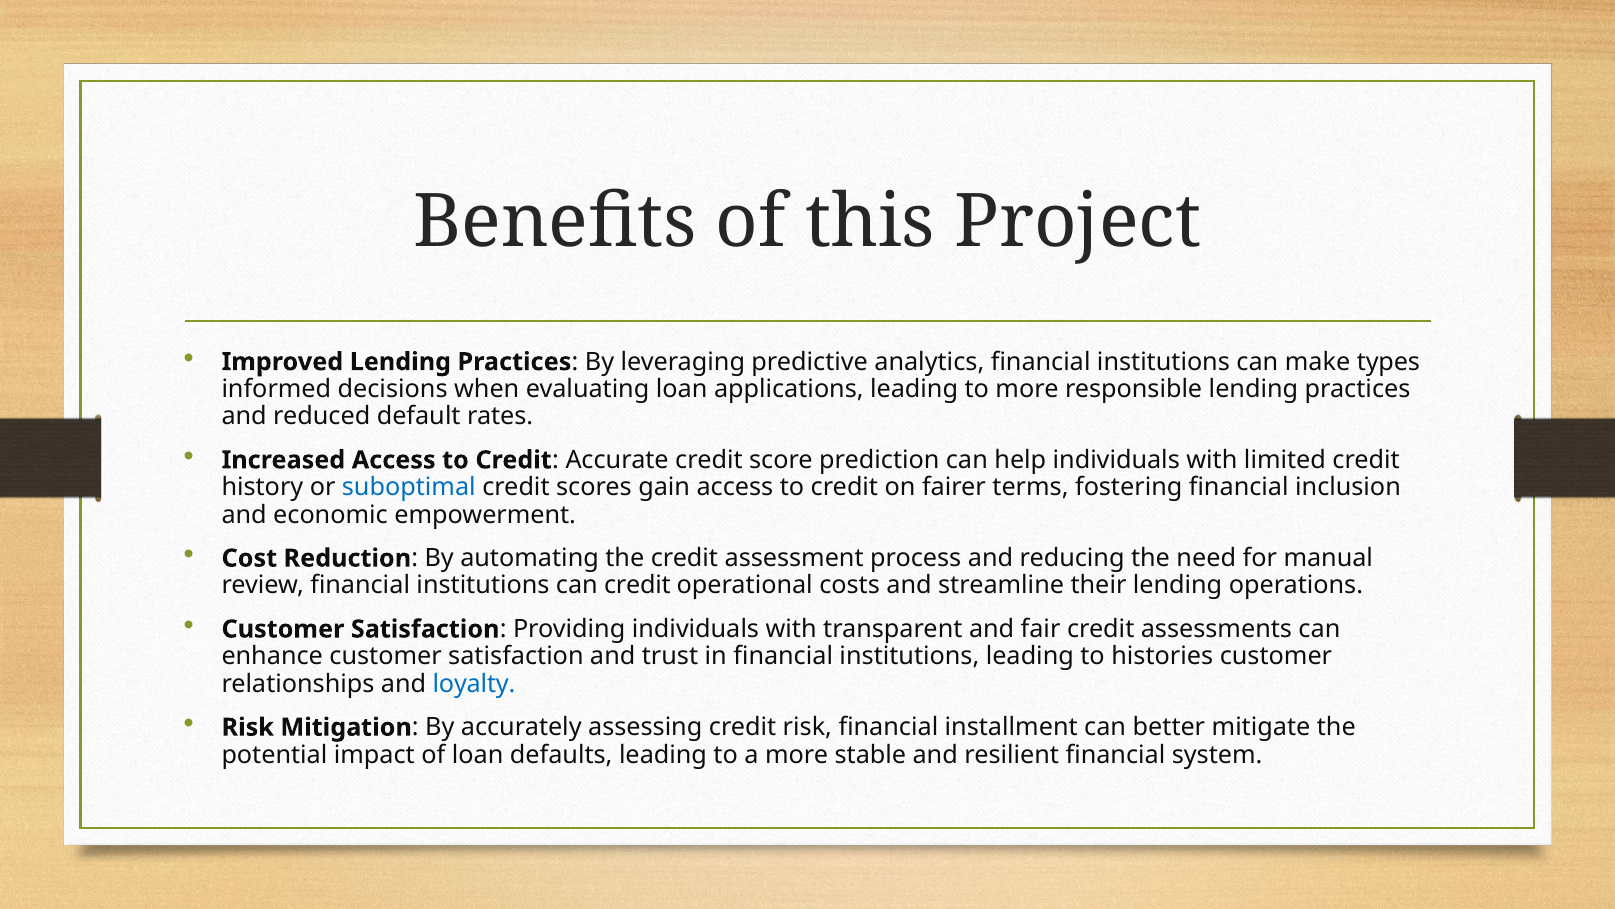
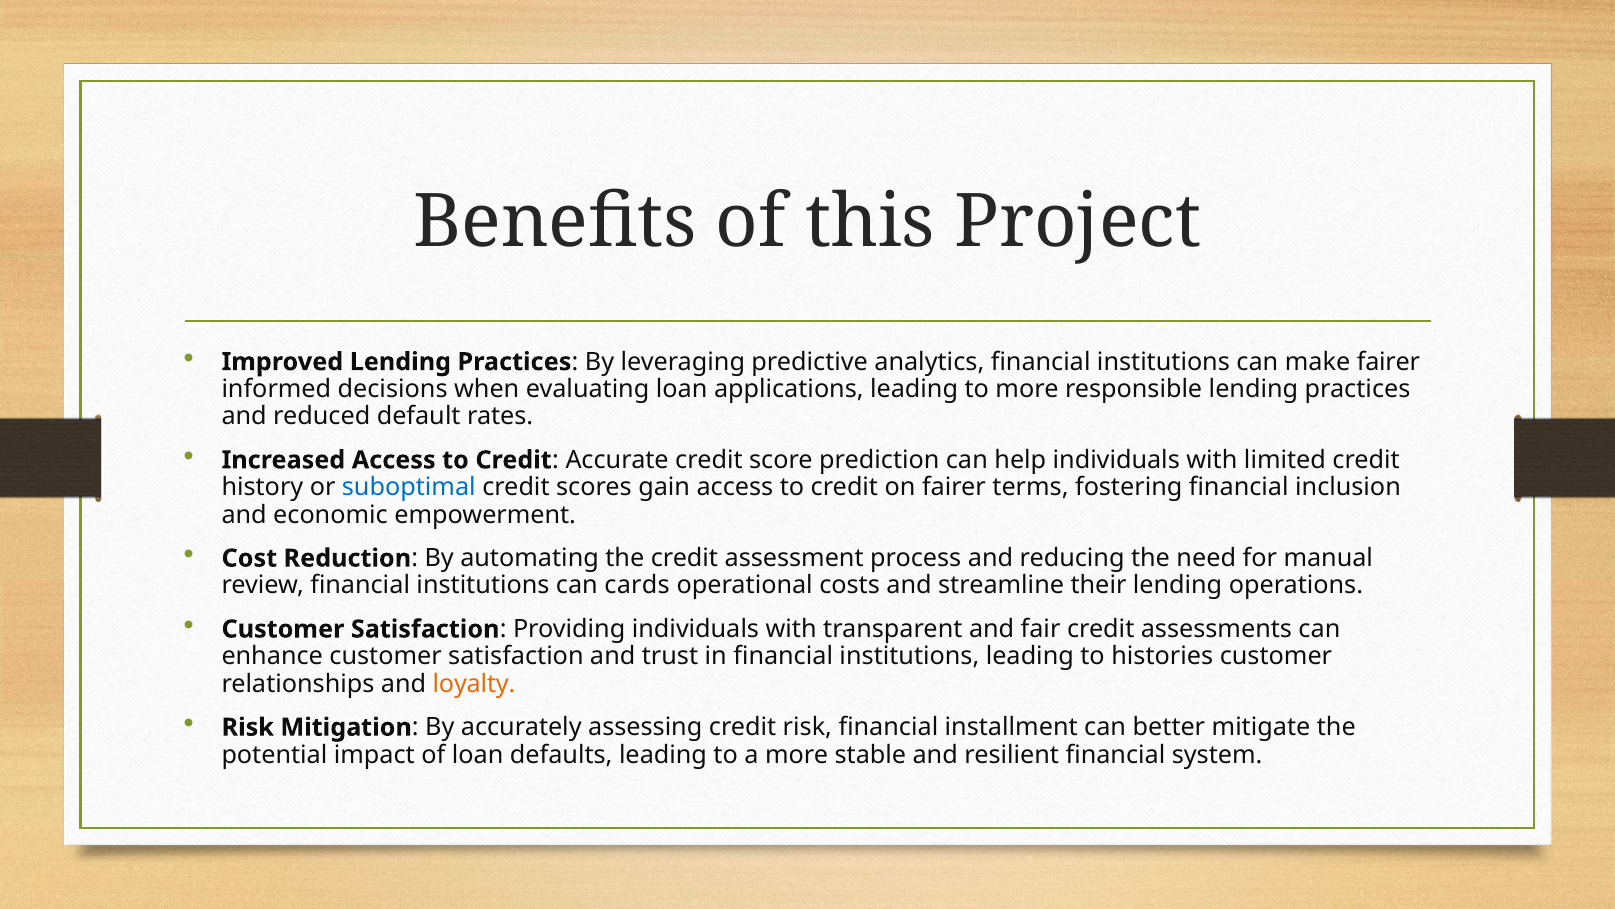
make types: types -> fairer
can credit: credit -> cards
loyalty colour: blue -> orange
